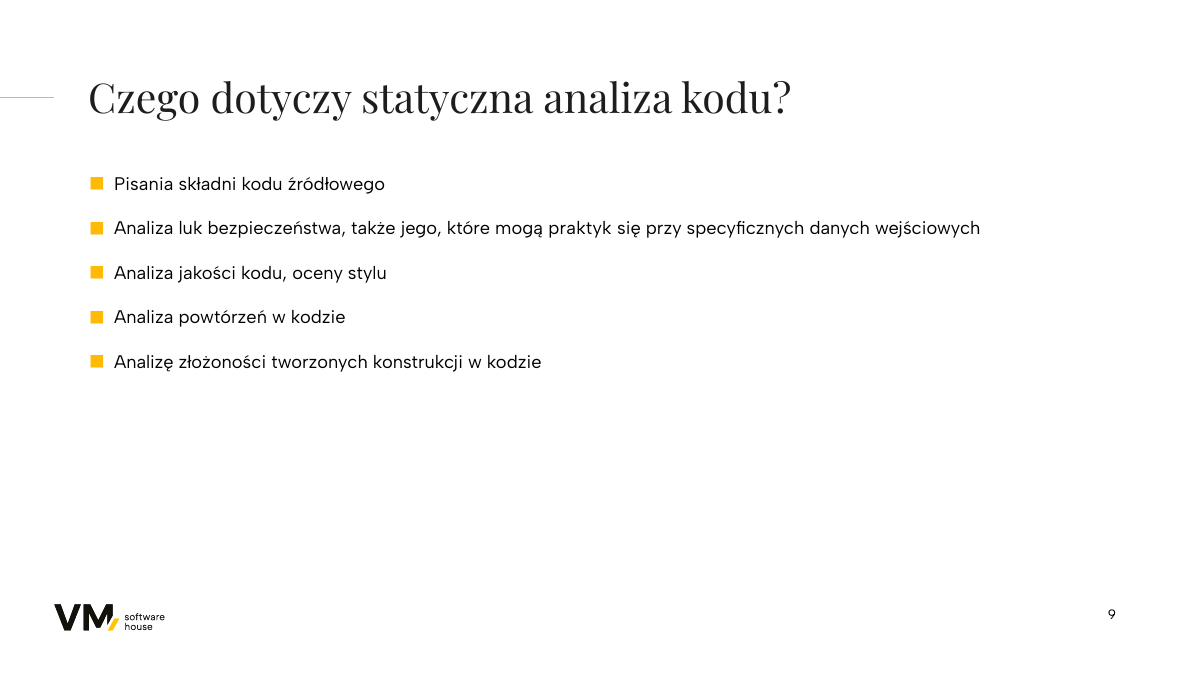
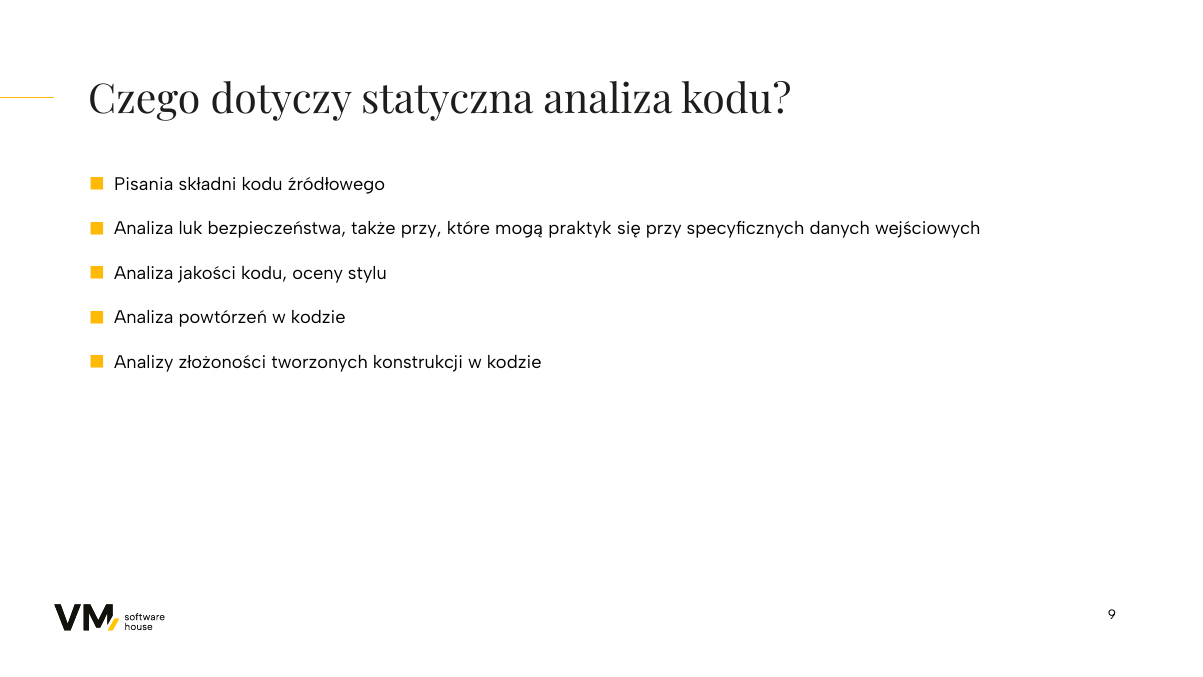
także jego: jego -> przy
Analizę: Analizę -> Analizy
